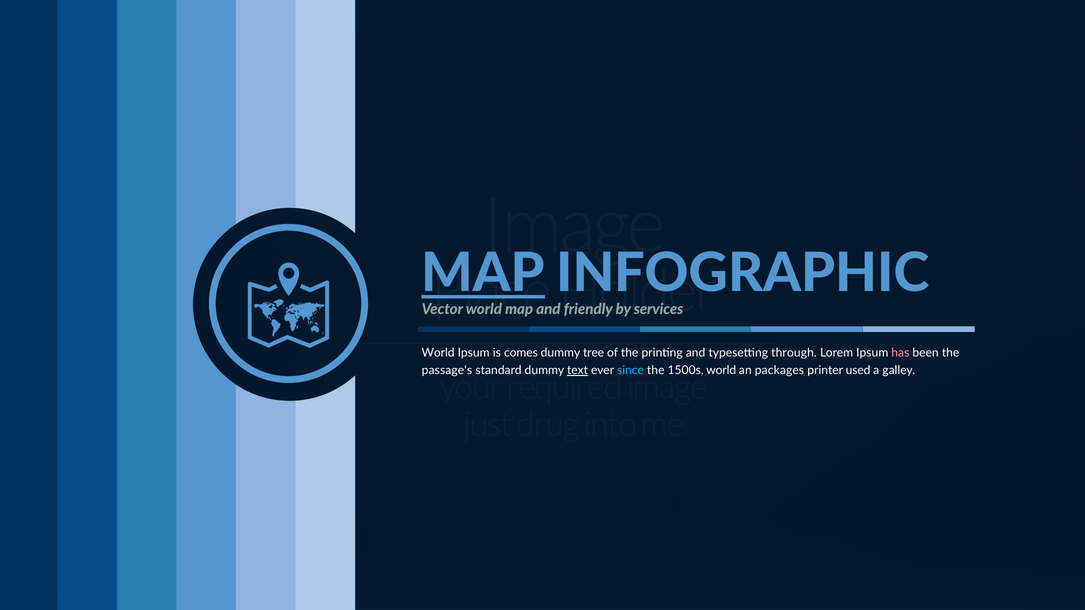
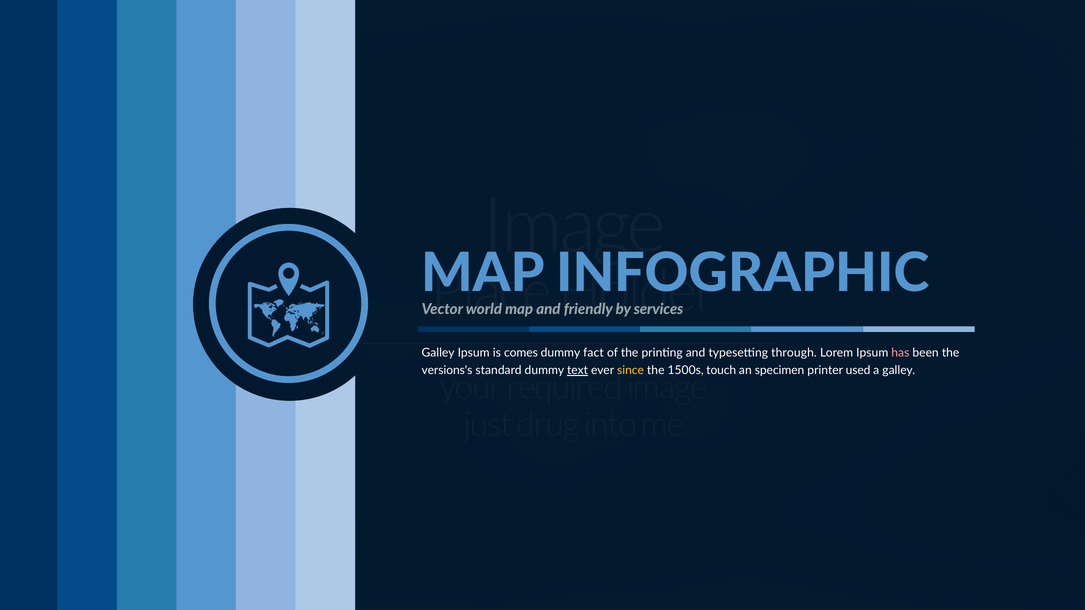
MAP at (483, 274) underline: present -> none
World at (438, 353): World -> Galley
tree: tree -> fact
passage's: passage's -> versions's
since colour: light blue -> yellow
1500s world: world -> touch
packages: packages -> specimen
